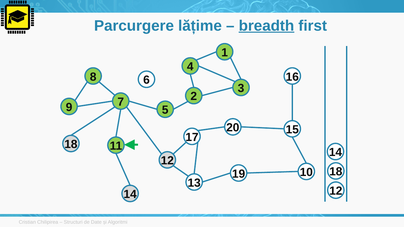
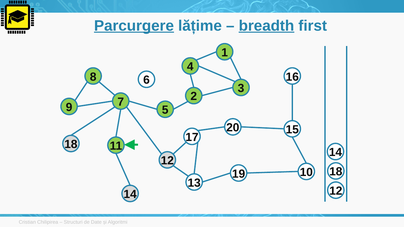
Parcurgere underline: none -> present
